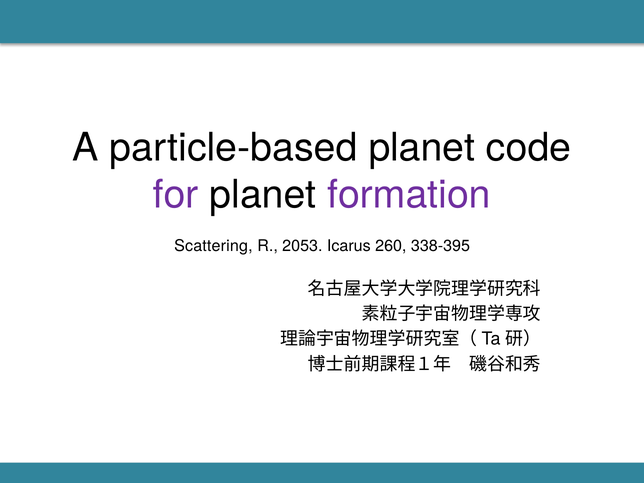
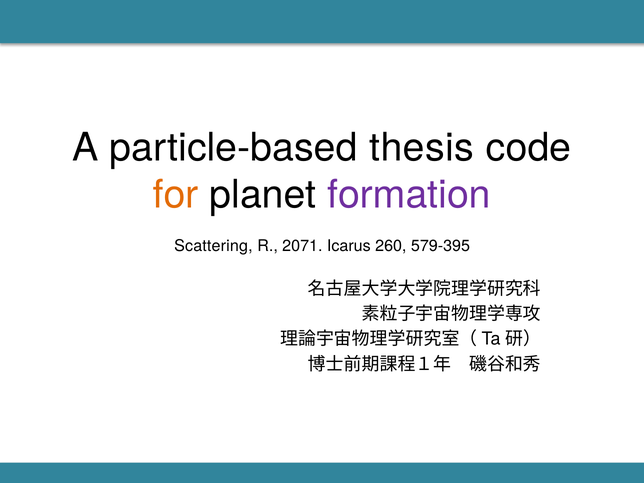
particle-based planet: planet -> thesis
for colour: purple -> orange
2053: 2053 -> 2071
338-395: 338-395 -> 579-395
